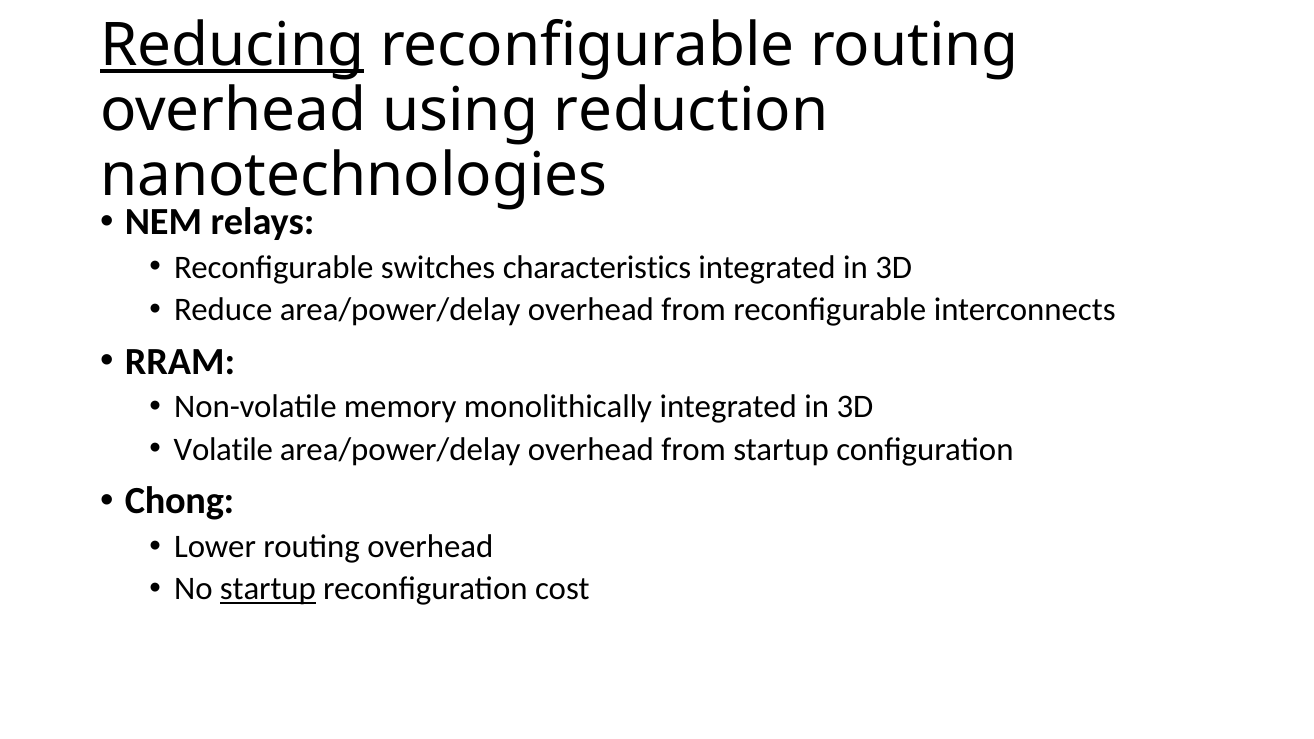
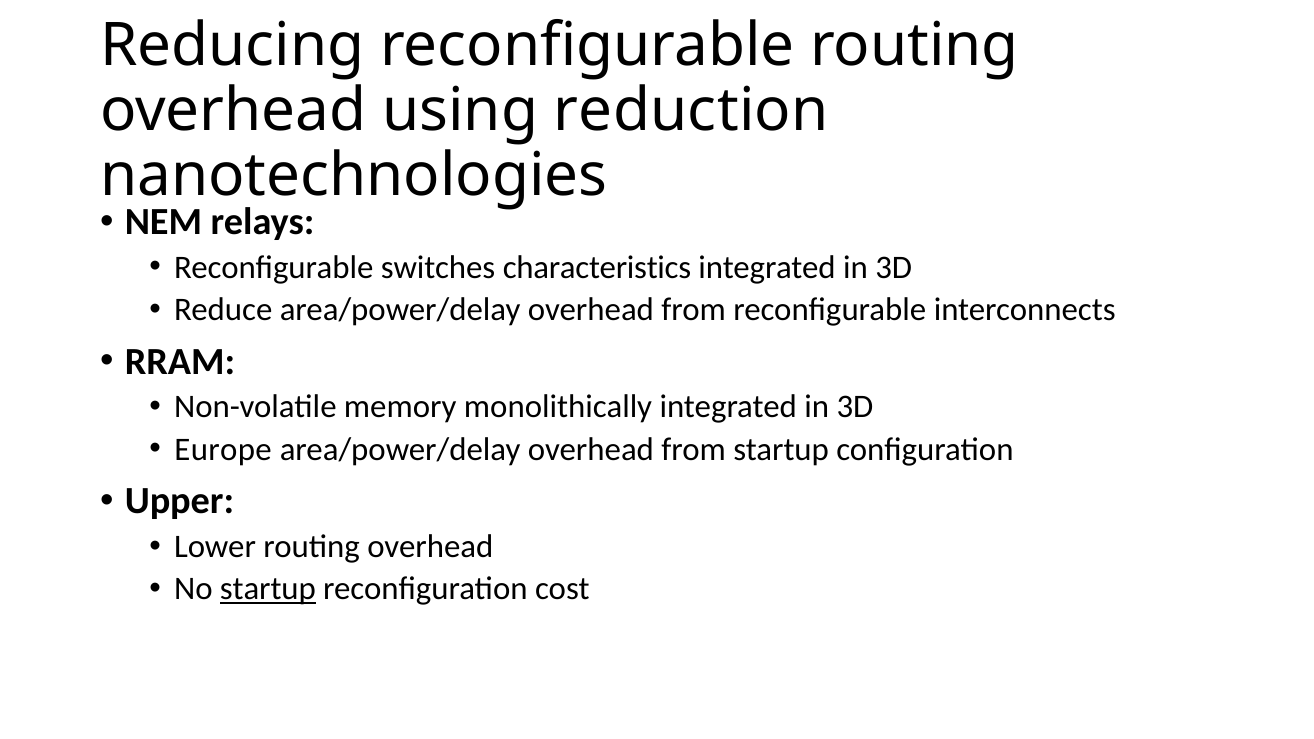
Reducing underline: present -> none
Volatile: Volatile -> Europe
Chong: Chong -> Upper
